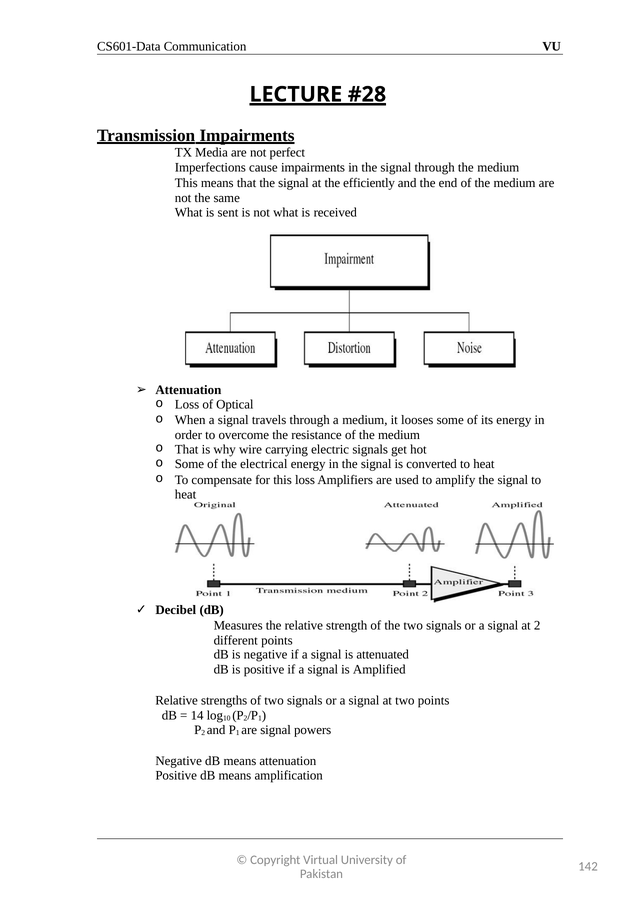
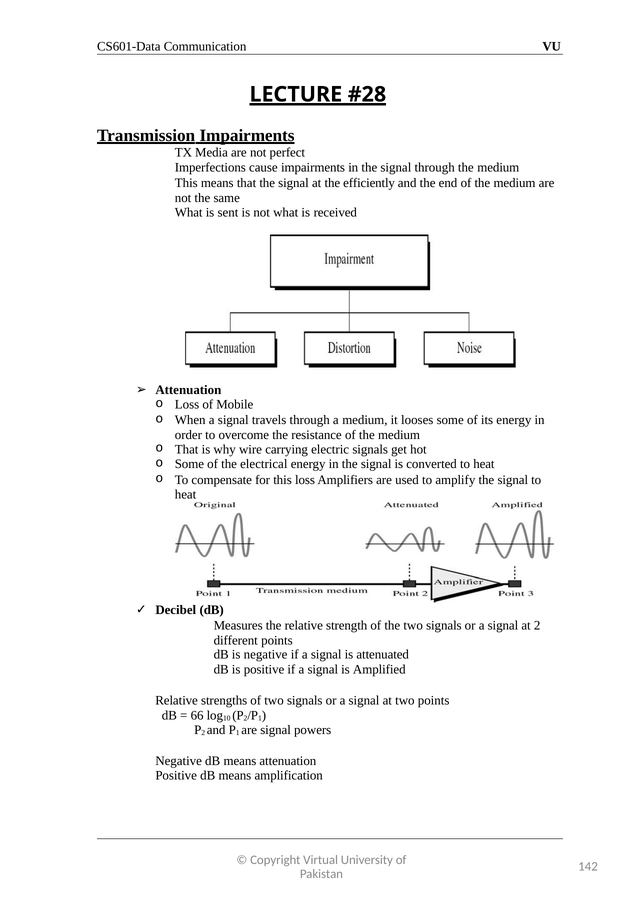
Optical: Optical -> Mobile
14: 14 -> 66
